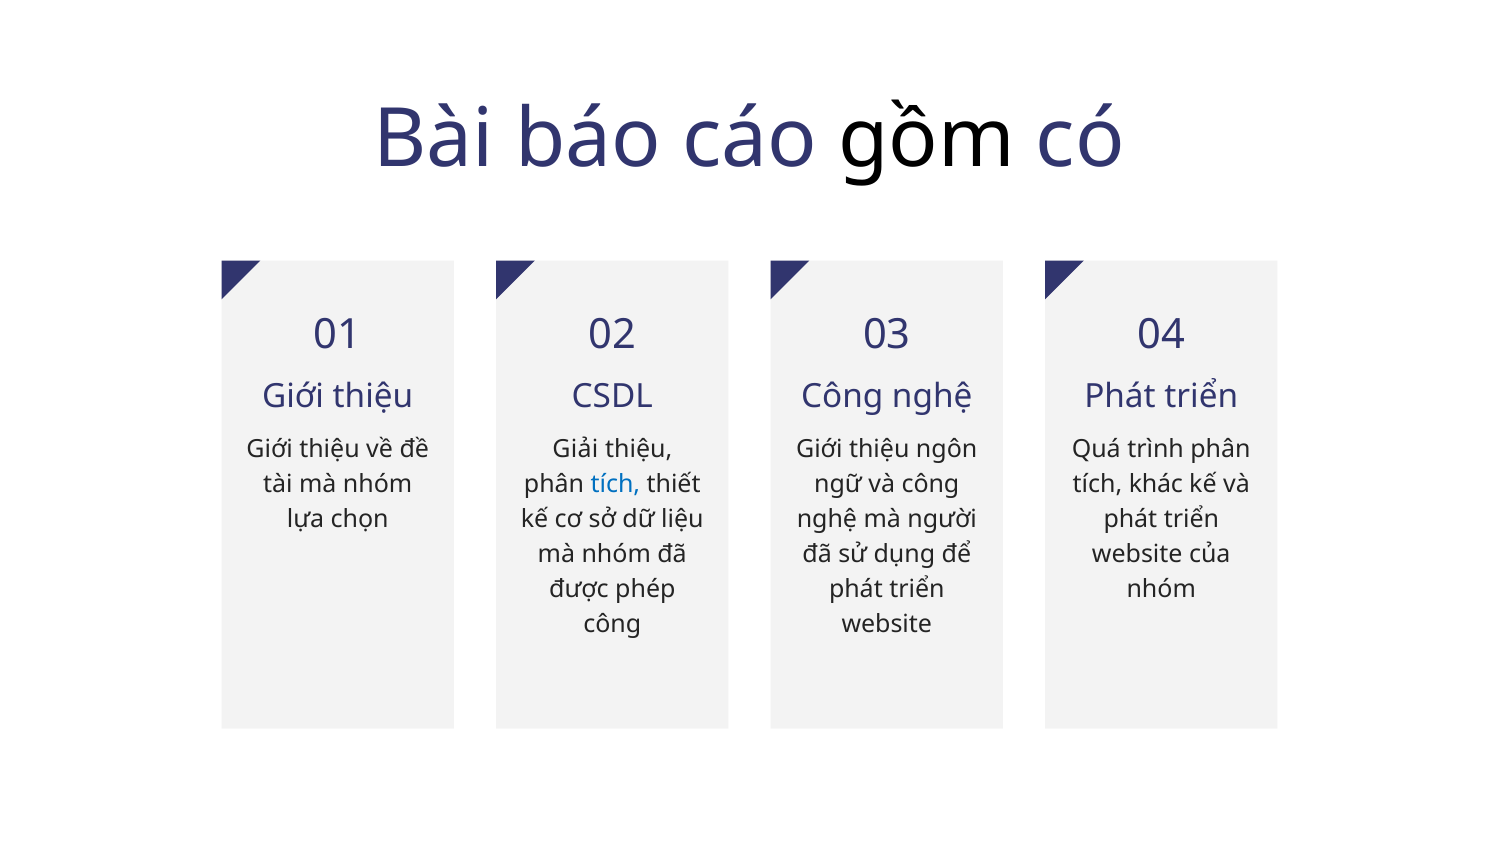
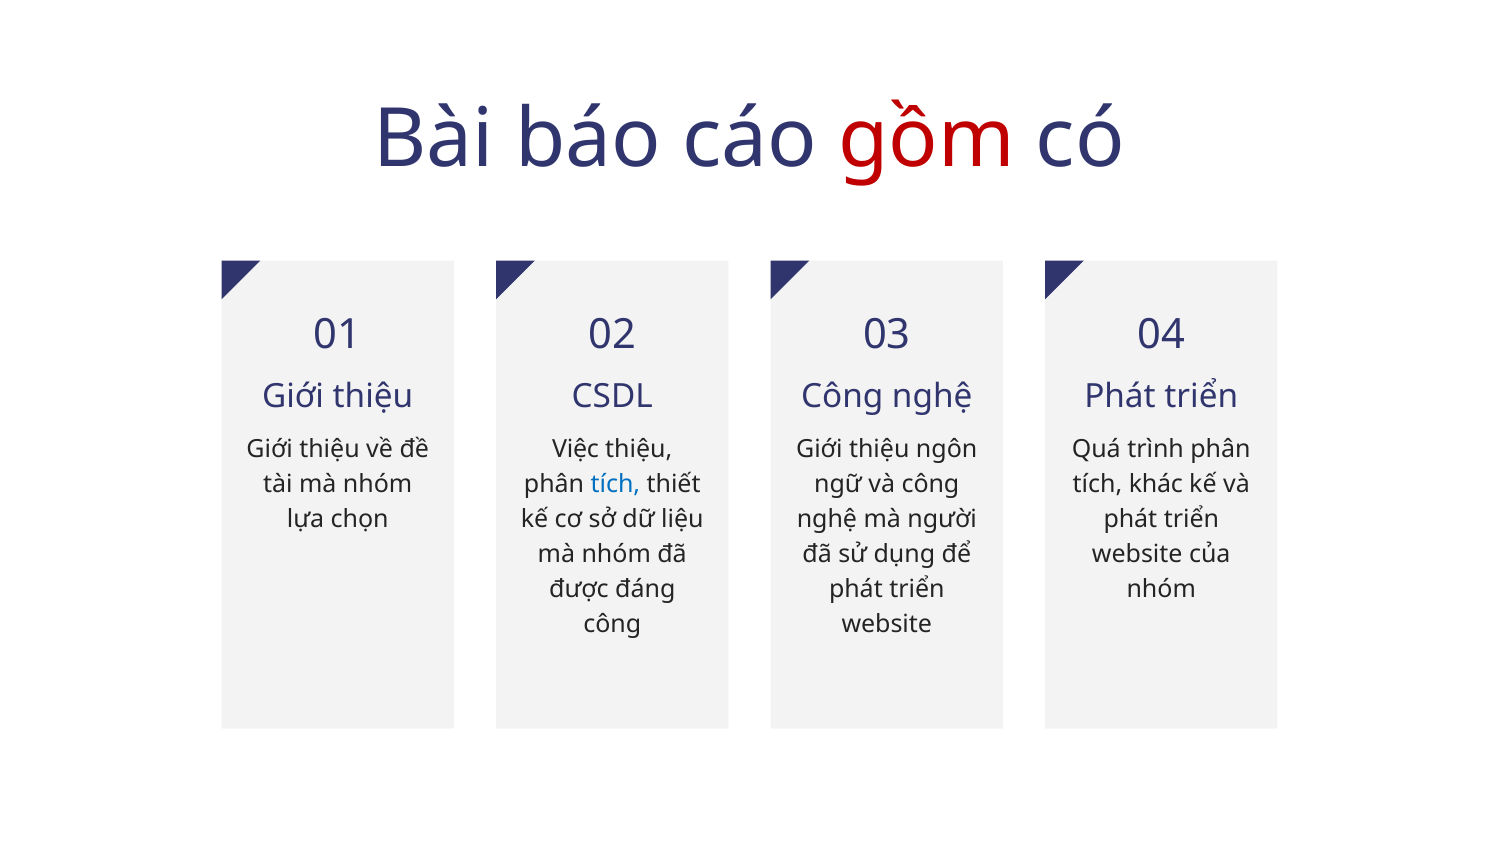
gồm colour: black -> red
Giải: Giải -> Việc
phép: phép -> đáng
